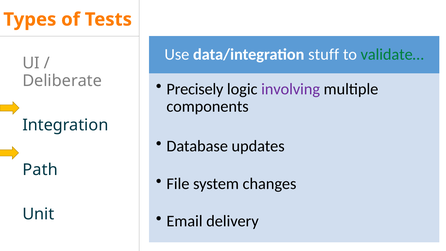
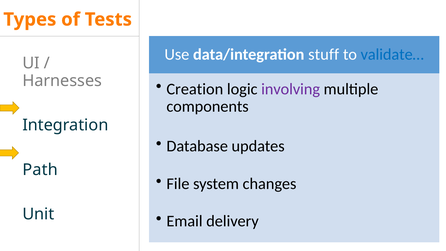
validate… colour: green -> blue
Deliberate: Deliberate -> Harnesses
Precisely: Precisely -> Creation
